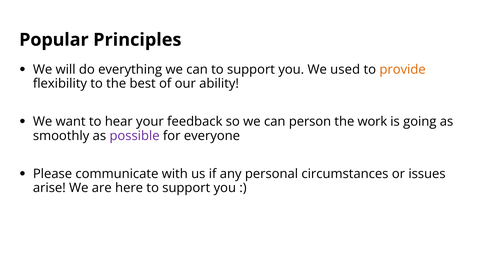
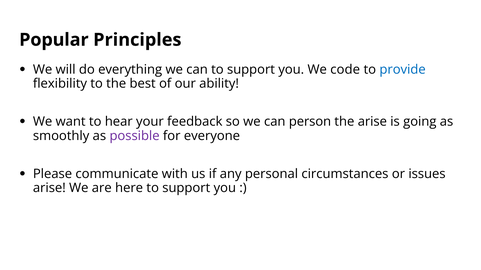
used: used -> code
provide colour: orange -> blue
the work: work -> arise
